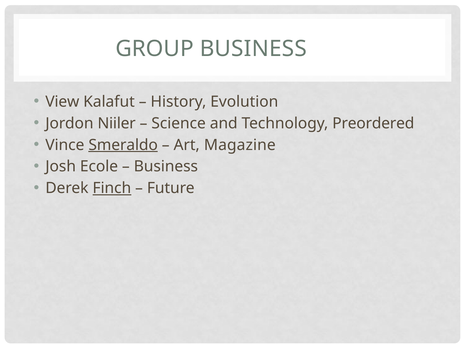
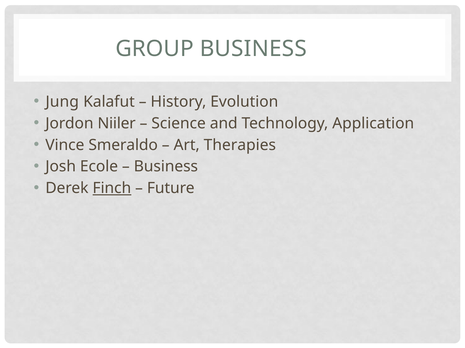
View: View -> Jung
Preordered: Preordered -> Application
Smeraldo underline: present -> none
Magazine: Magazine -> Therapies
